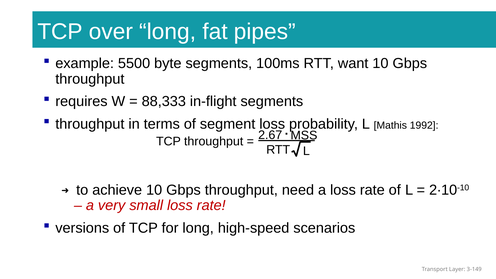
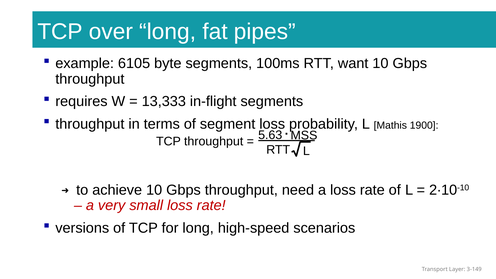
5500: 5500 -> 6105
88,333: 88,333 -> 13,333
1992: 1992 -> 1900
2.67: 2.67 -> 5.63
